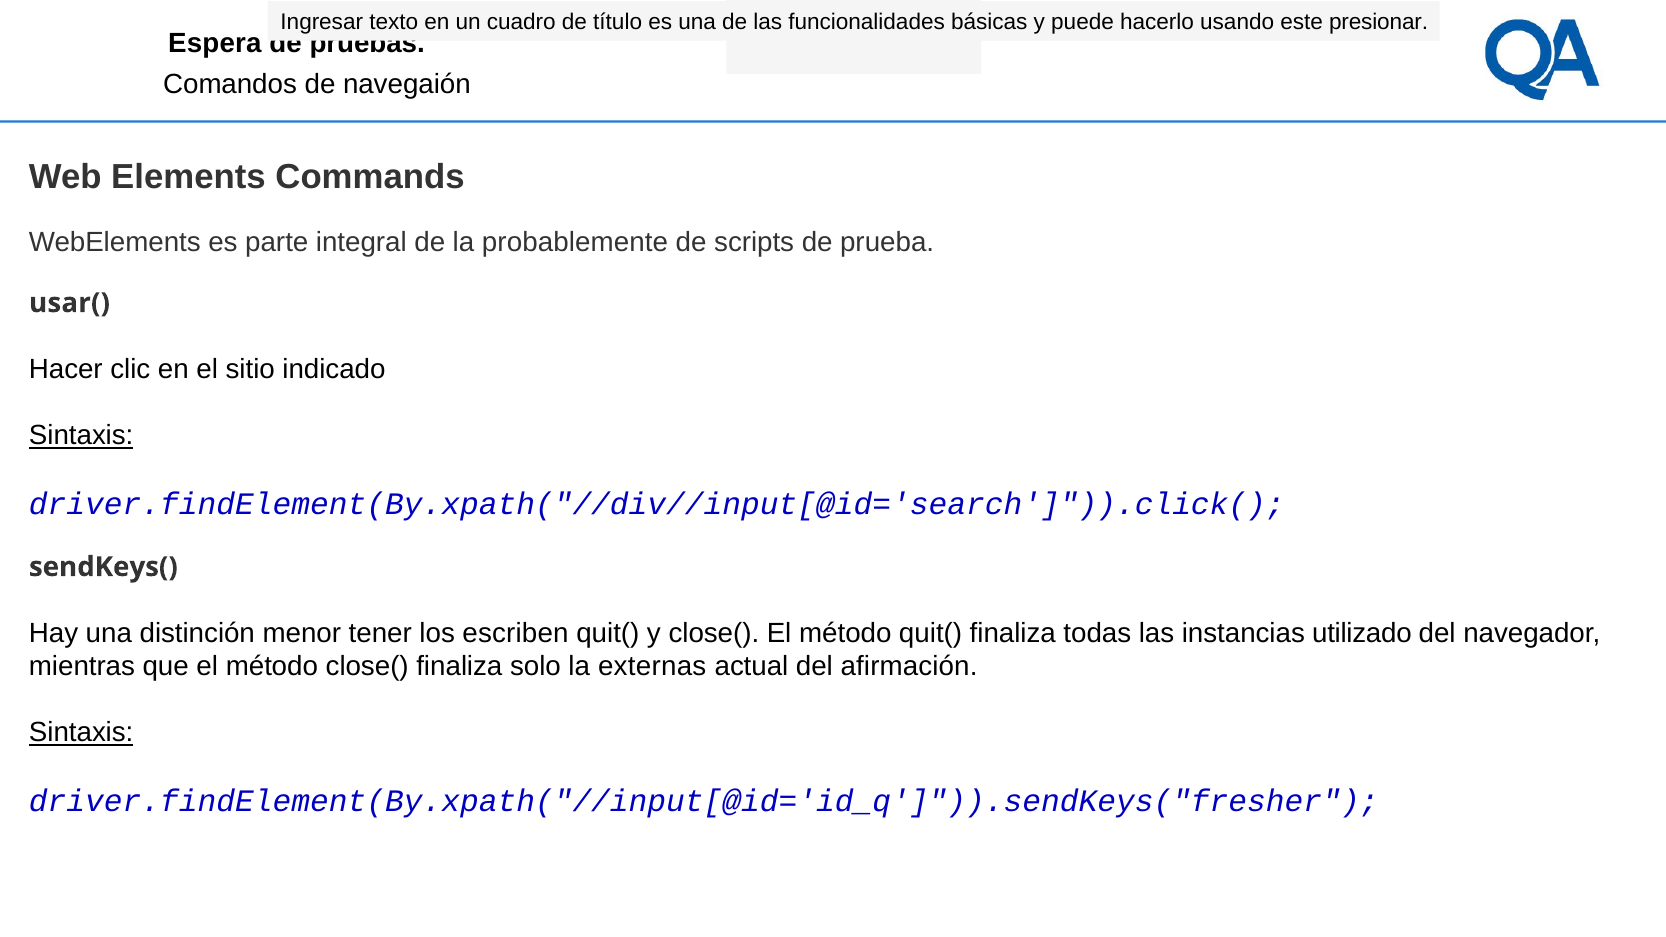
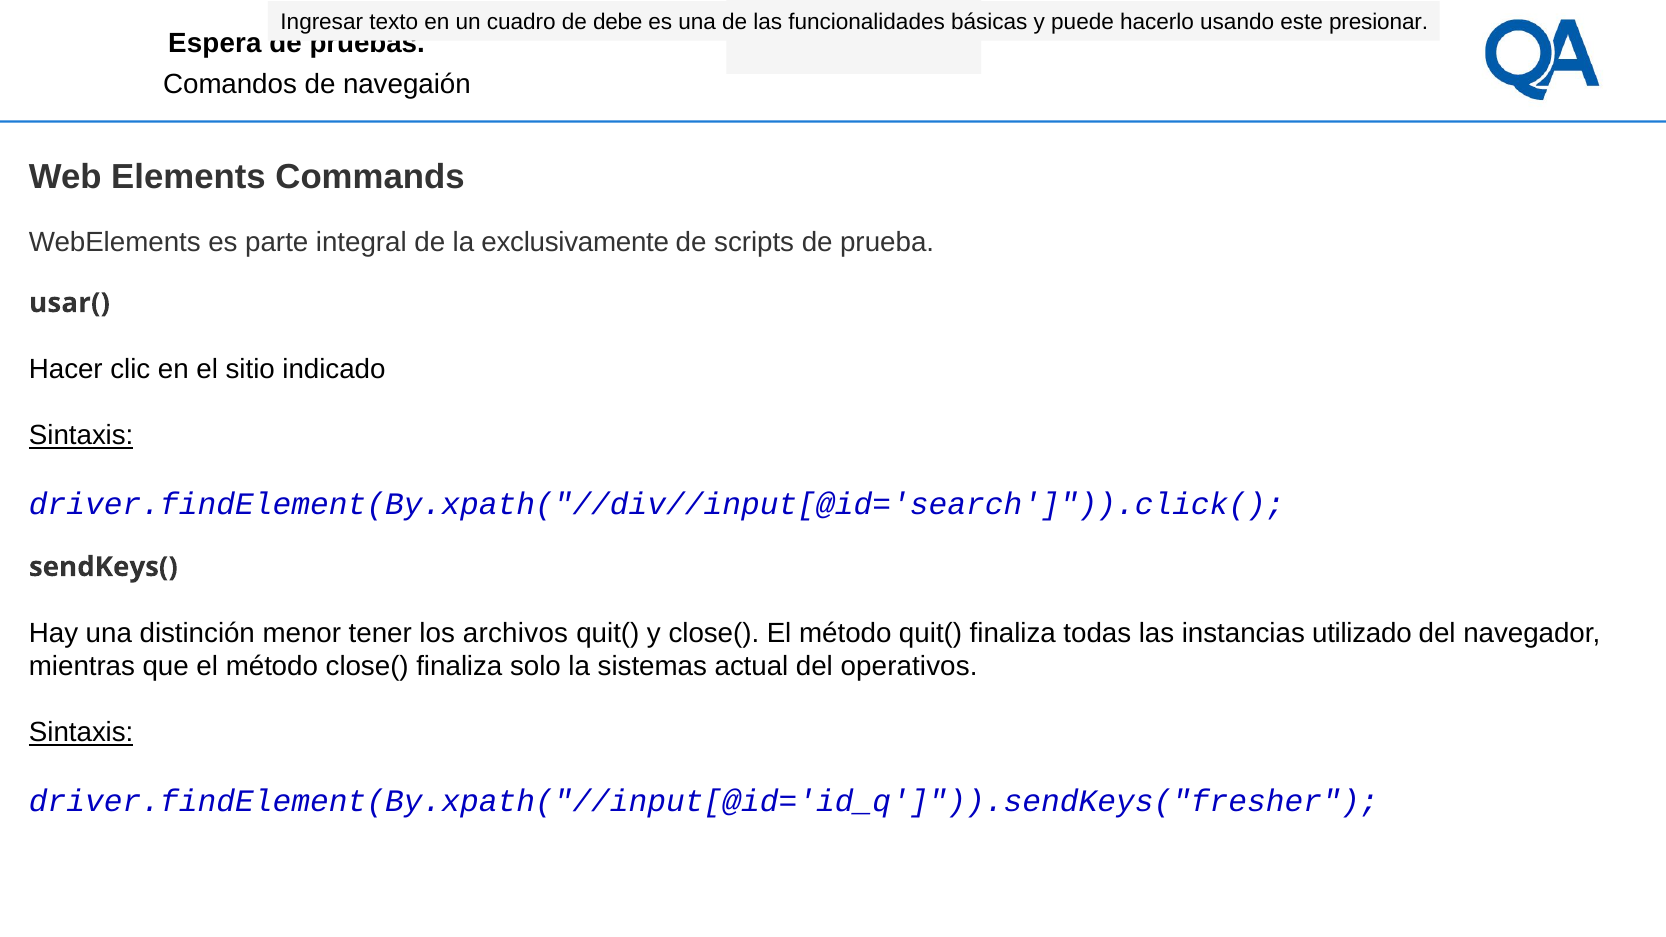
título: título -> debe
probablemente: probablemente -> exclusivamente
escriben: escriben -> archivos
externas: externas -> sistemas
afirmación: afirmación -> operativos
